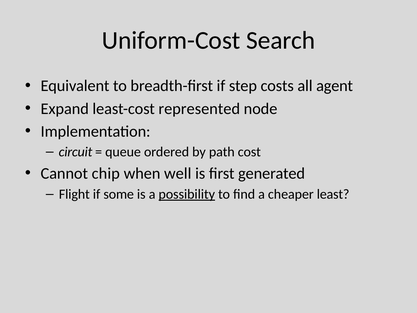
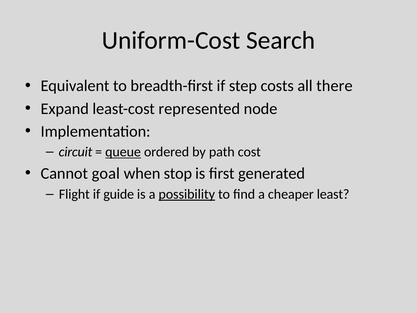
agent: agent -> there
queue underline: none -> present
chip: chip -> goal
well: well -> stop
some: some -> guide
